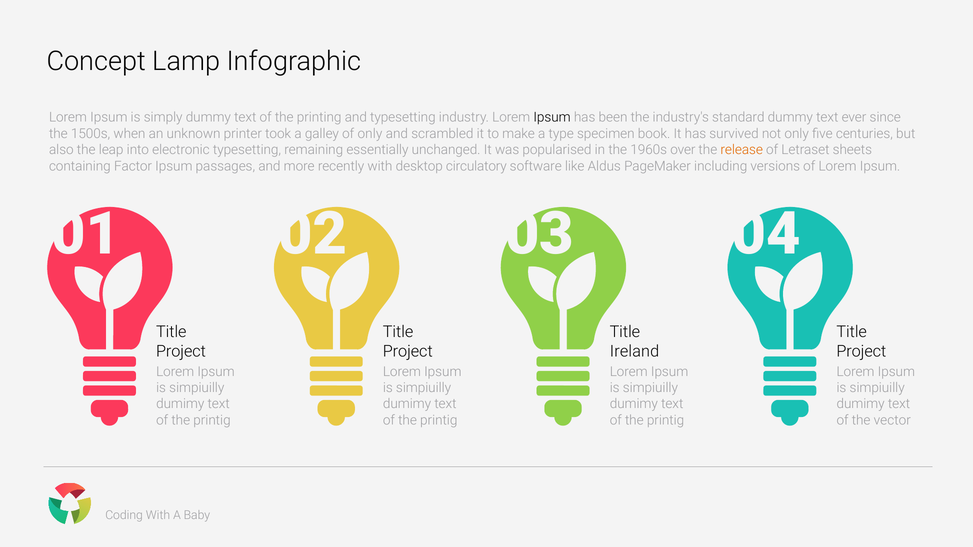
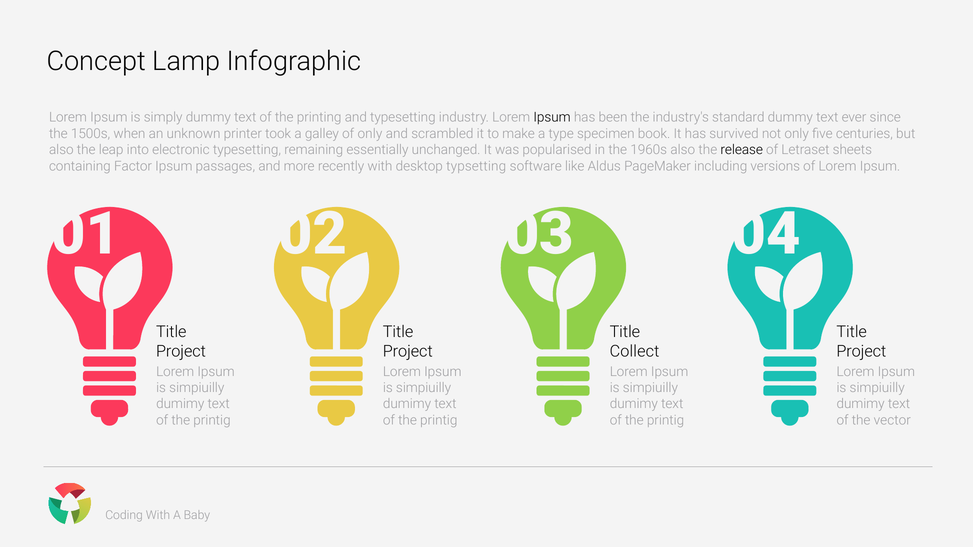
1960s over: over -> also
release colour: orange -> black
circulatory: circulatory -> typsetting
Ireland: Ireland -> Collect
